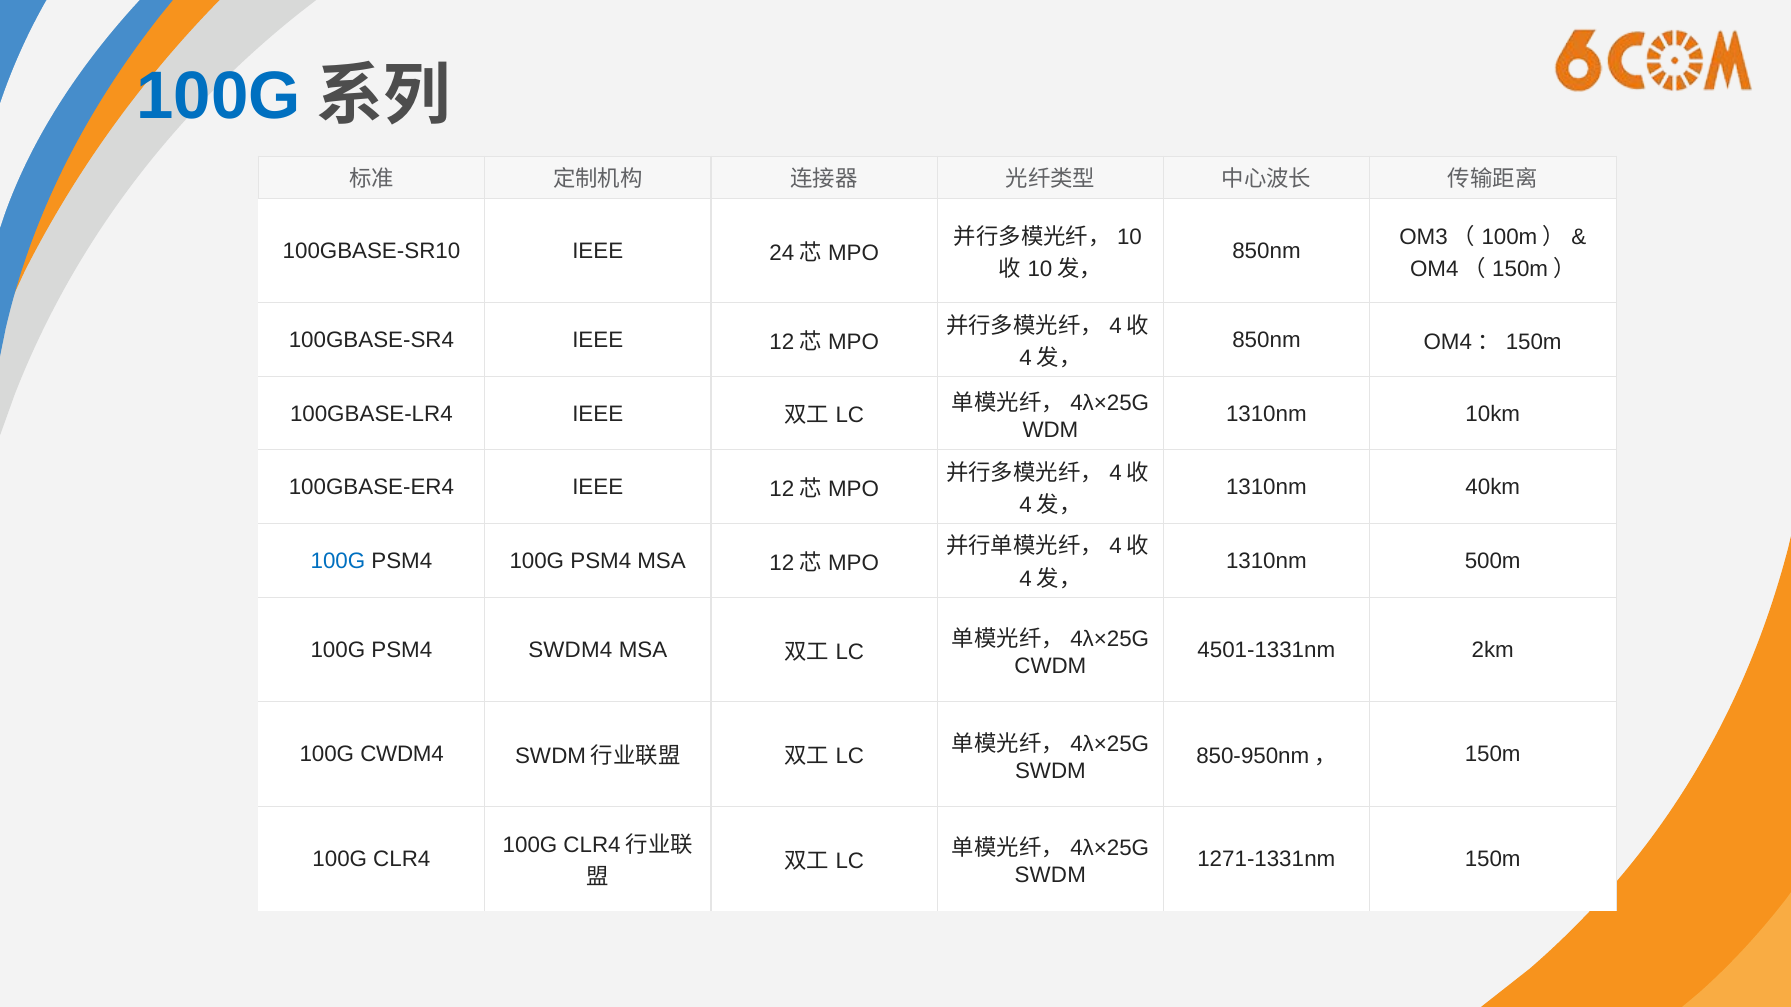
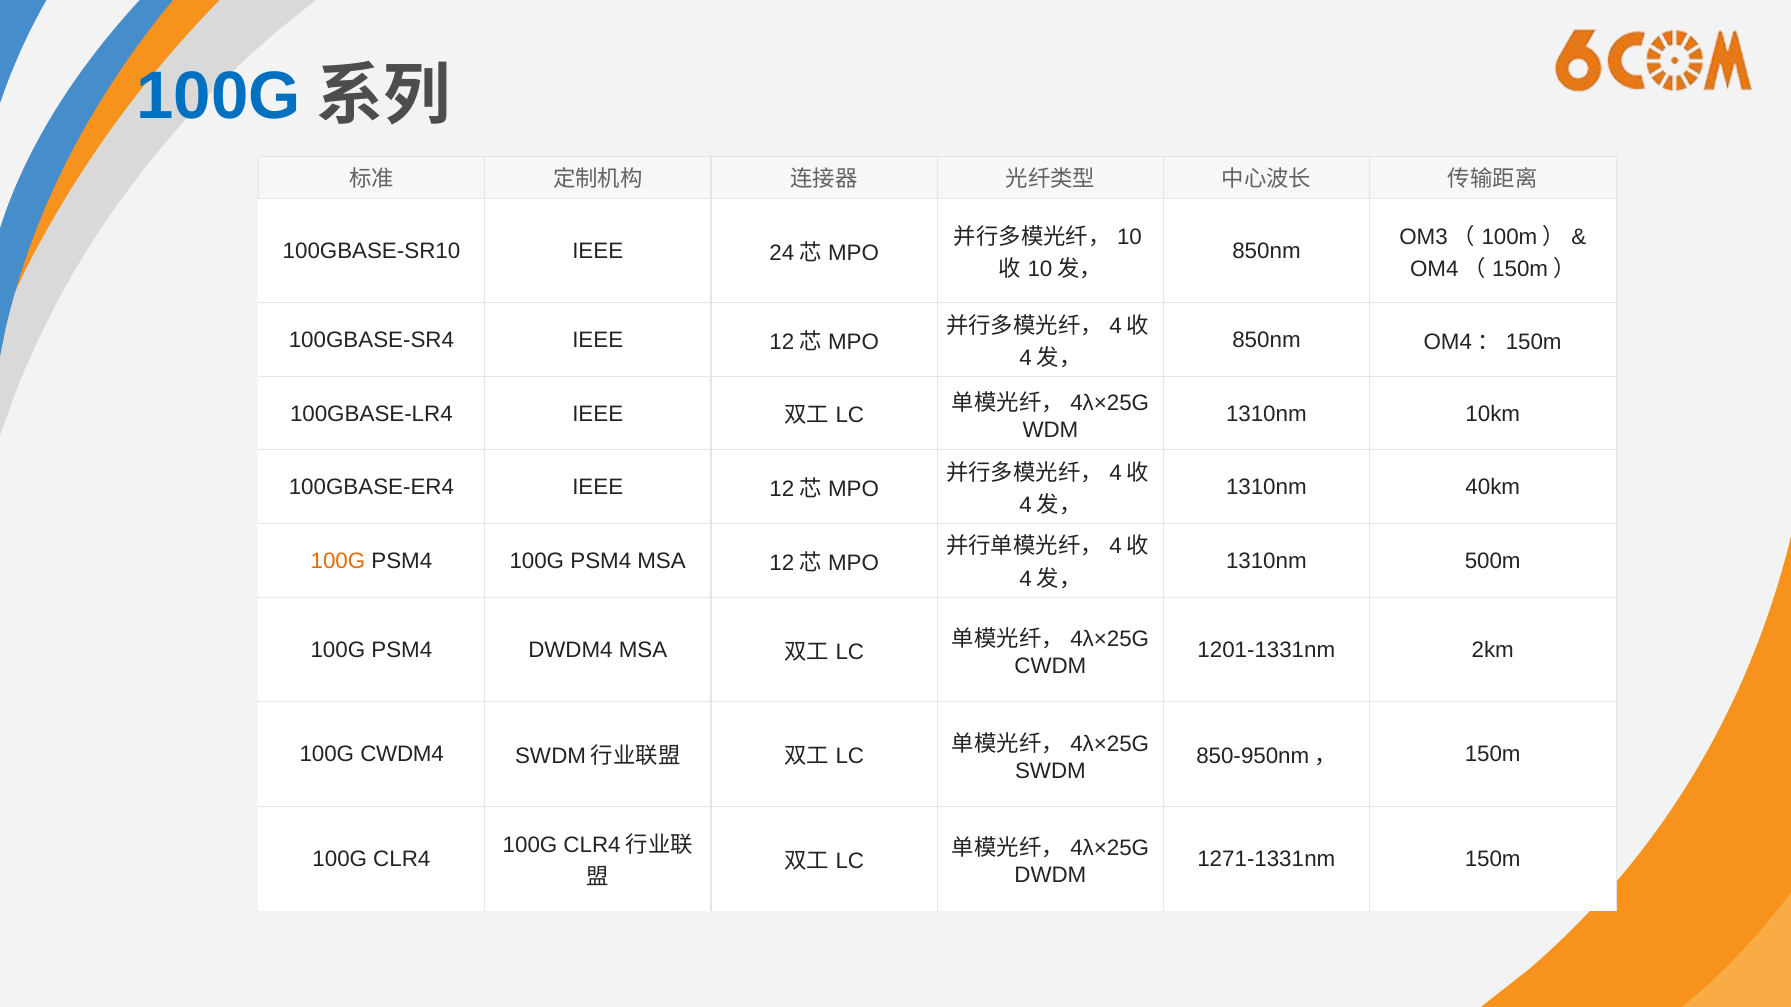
100G at (338, 561) colour: blue -> orange
SWDM4: SWDM4 -> DWDM4
4501-1331nm: 4501-1331nm -> 1201-1331nm
SWDM at (1050, 876): SWDM -> DWDM
